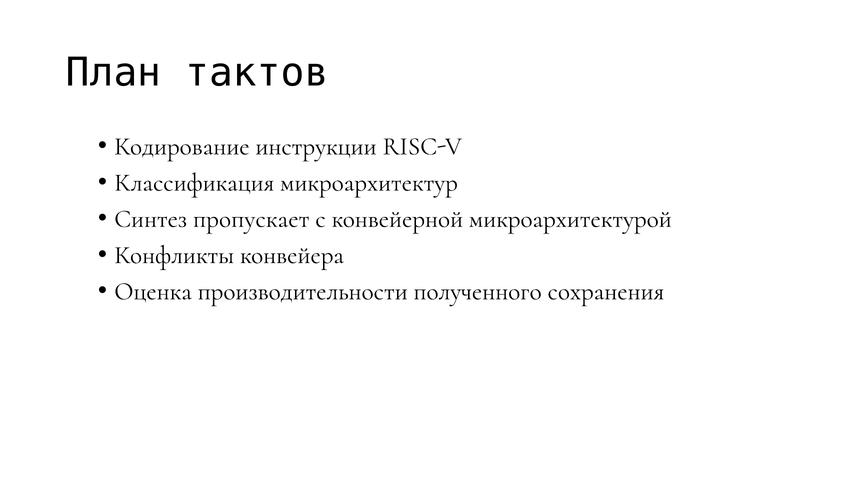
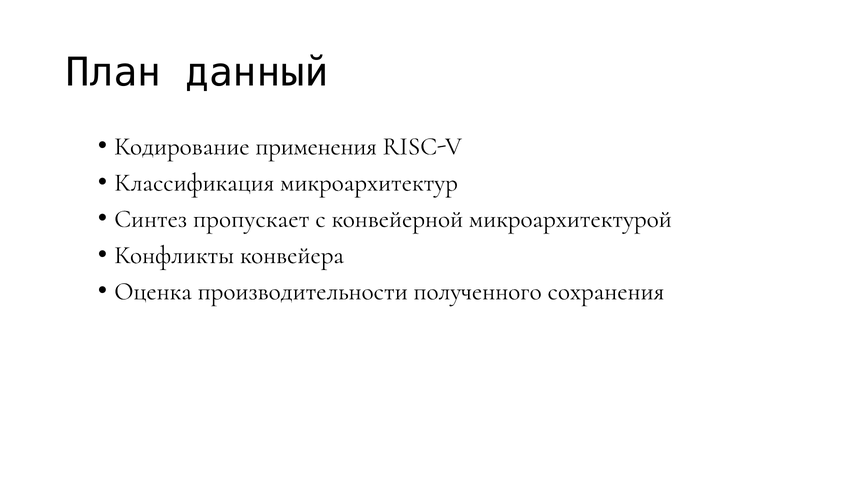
тактов: тактов -> данный
инструкции: инструкции -> применения
